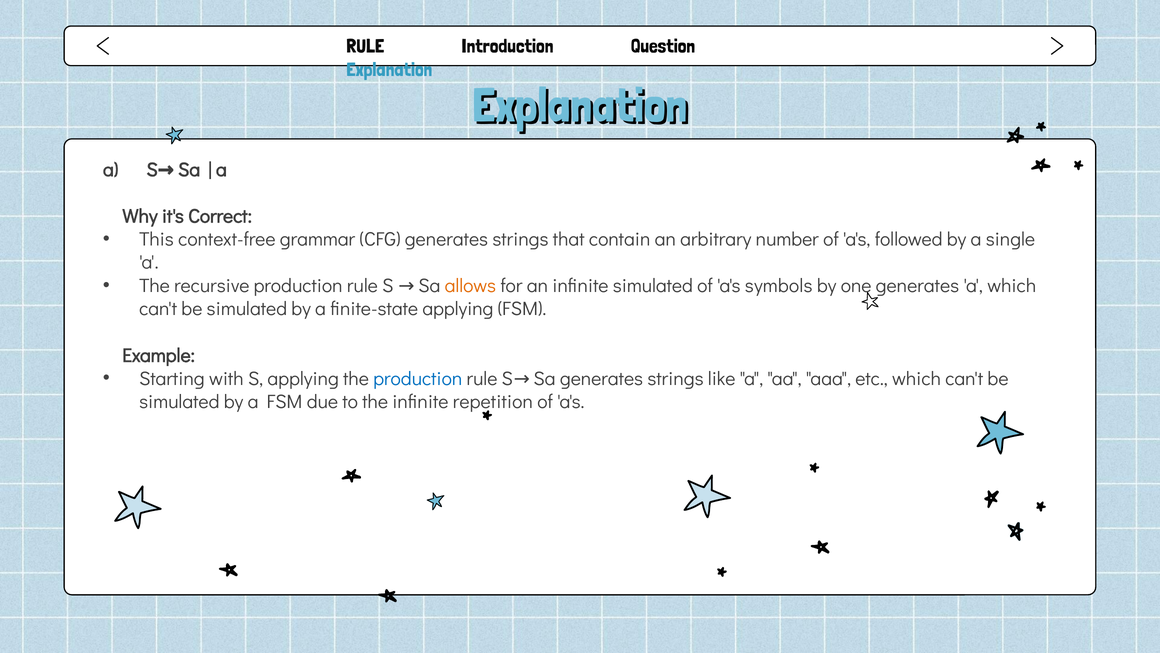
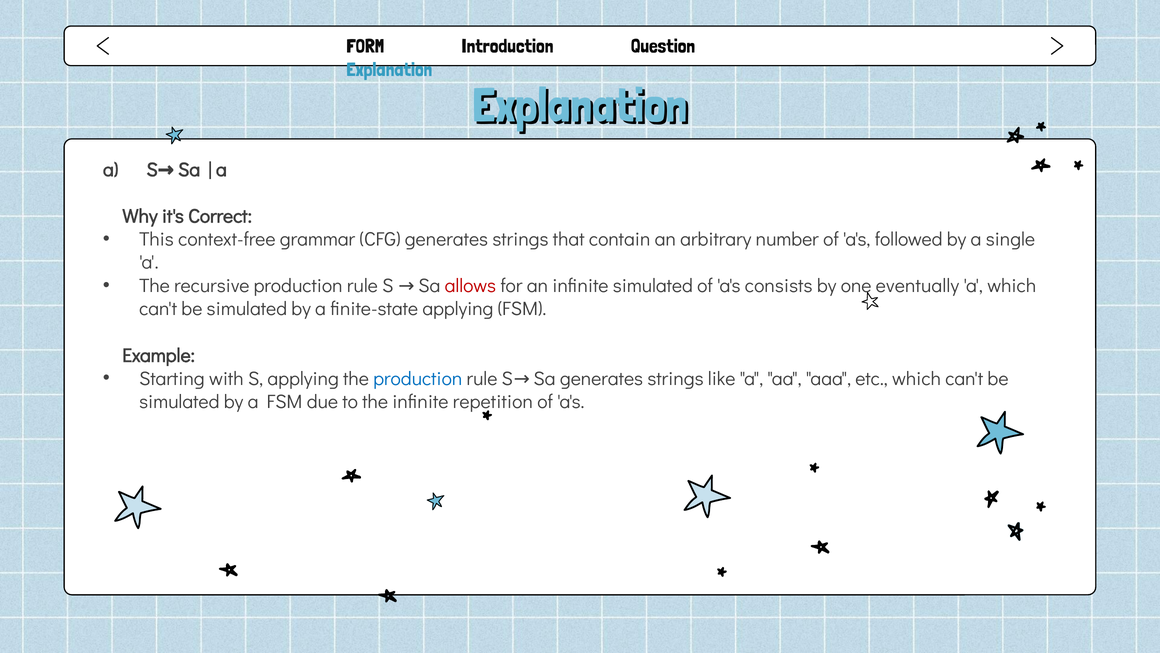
RULE at (365, 46): RULE -> FORM
allows colour: orange -> red
symbols: symbols -> consists
generates at (917, 286): generates -> eventually
